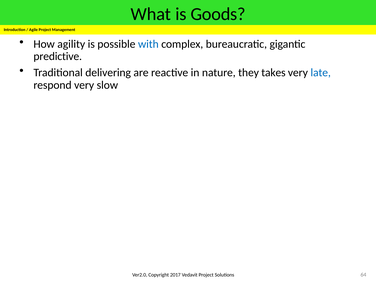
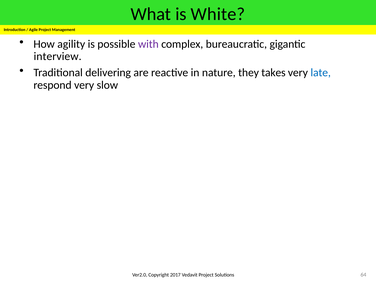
Goods: Goods -> White
with colour: blue -> purple
predictive: predictive -> interview
